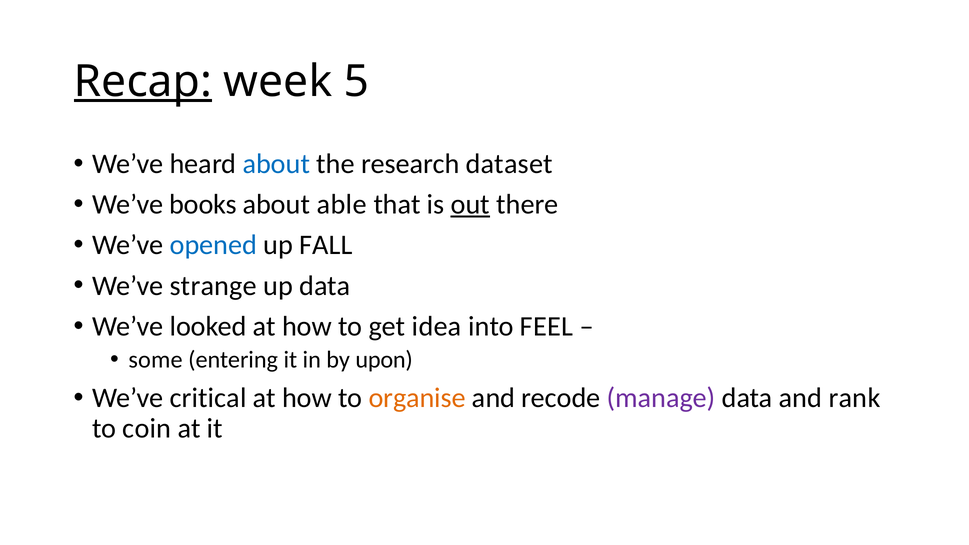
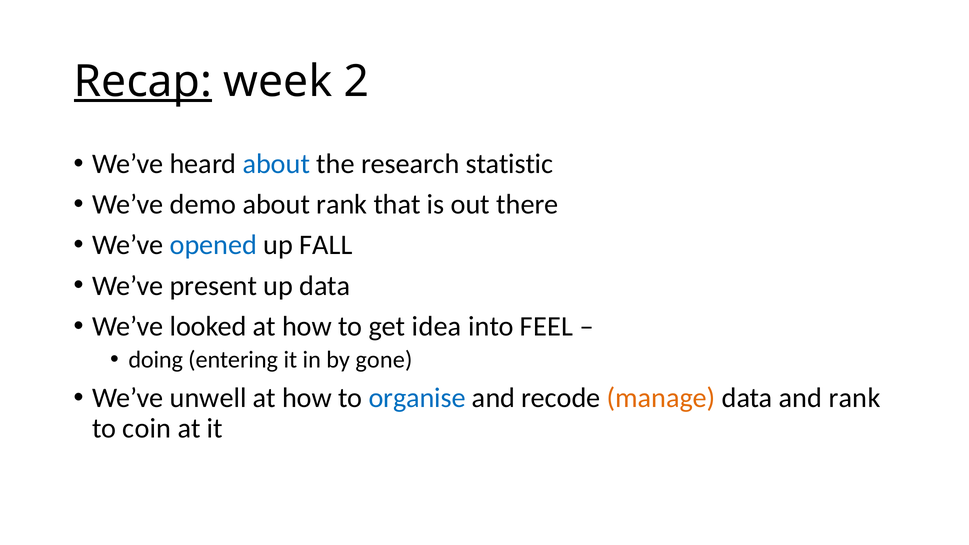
5: 5 -> 2
dataset: dataset -> statistic
books: books -> demo
about able: able -> rank
out underline: present -> none
strange: strange -> present
some: some -> doing
upon: upon -> gone
critical: critical -> unwell
organise colour: orange -> blue
manage colour: purple -> orange
